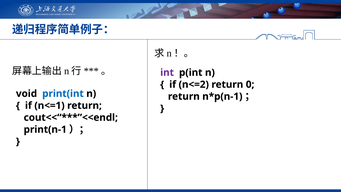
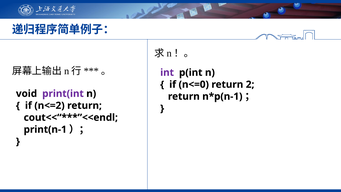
n<=2: n<=2 -> n<=0
0: 0 -> 2
print(int colour: blue -> purple
n<=1: n<=1 -> n<=2
